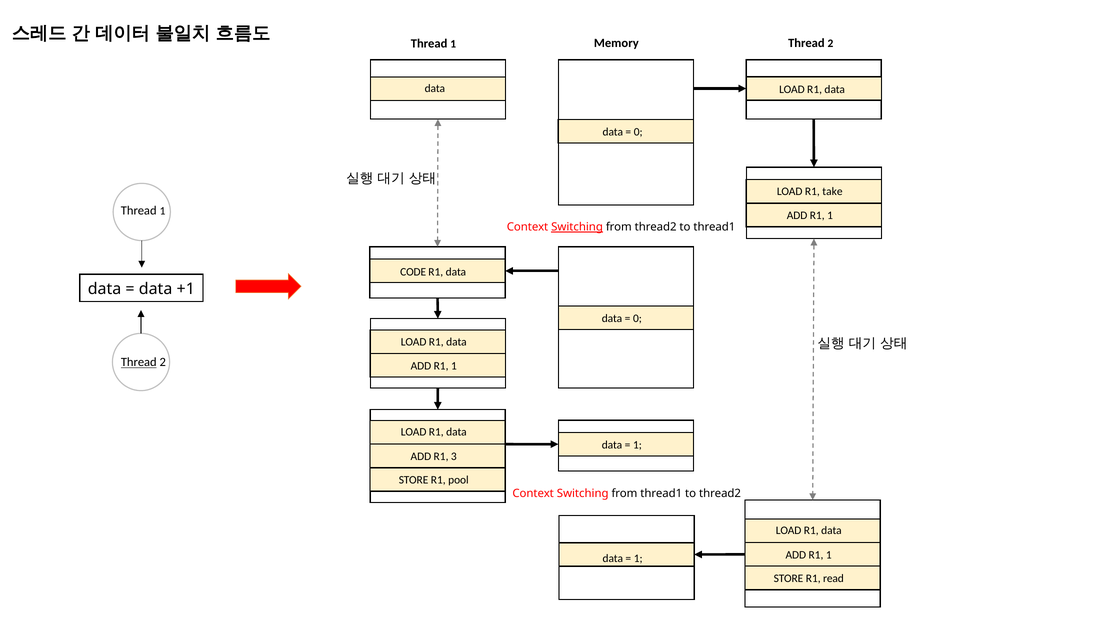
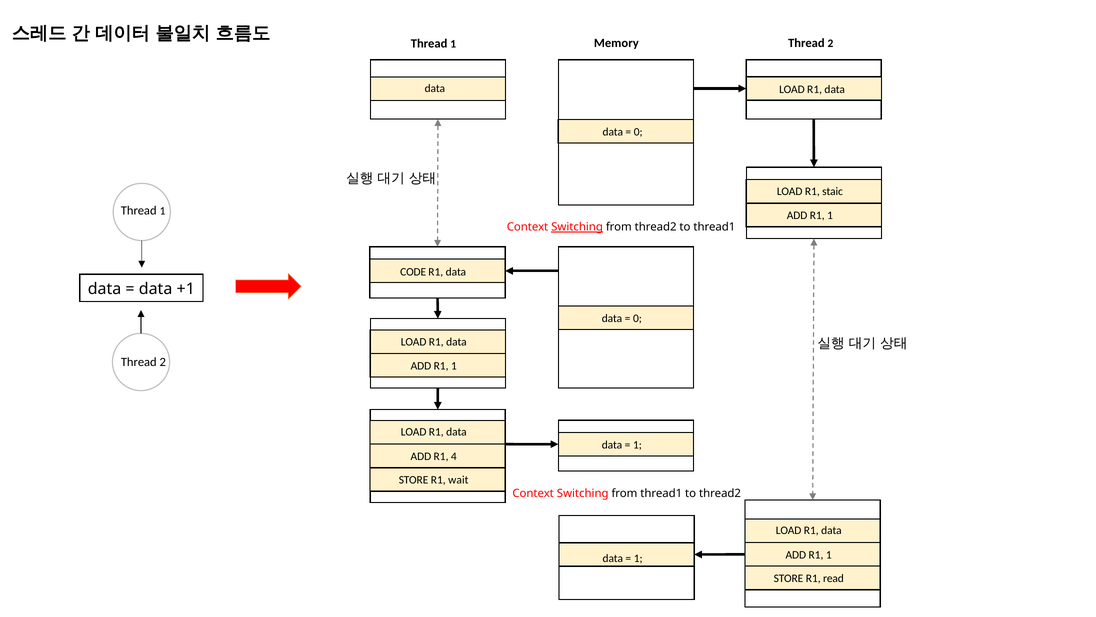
take: take -> staic
Thread at (139, 362) underline: present -> none
3: 3 -> 4
pool: pool -> wait
